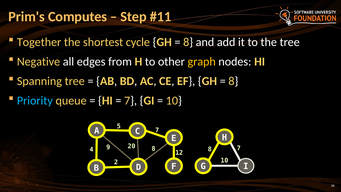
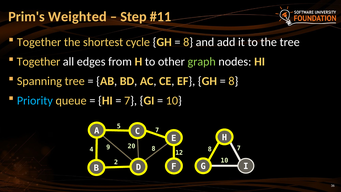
Computes: Computes -> Weighted
Negative at (38, 61): Negative -> Together
graph colour: yellow -> light green
